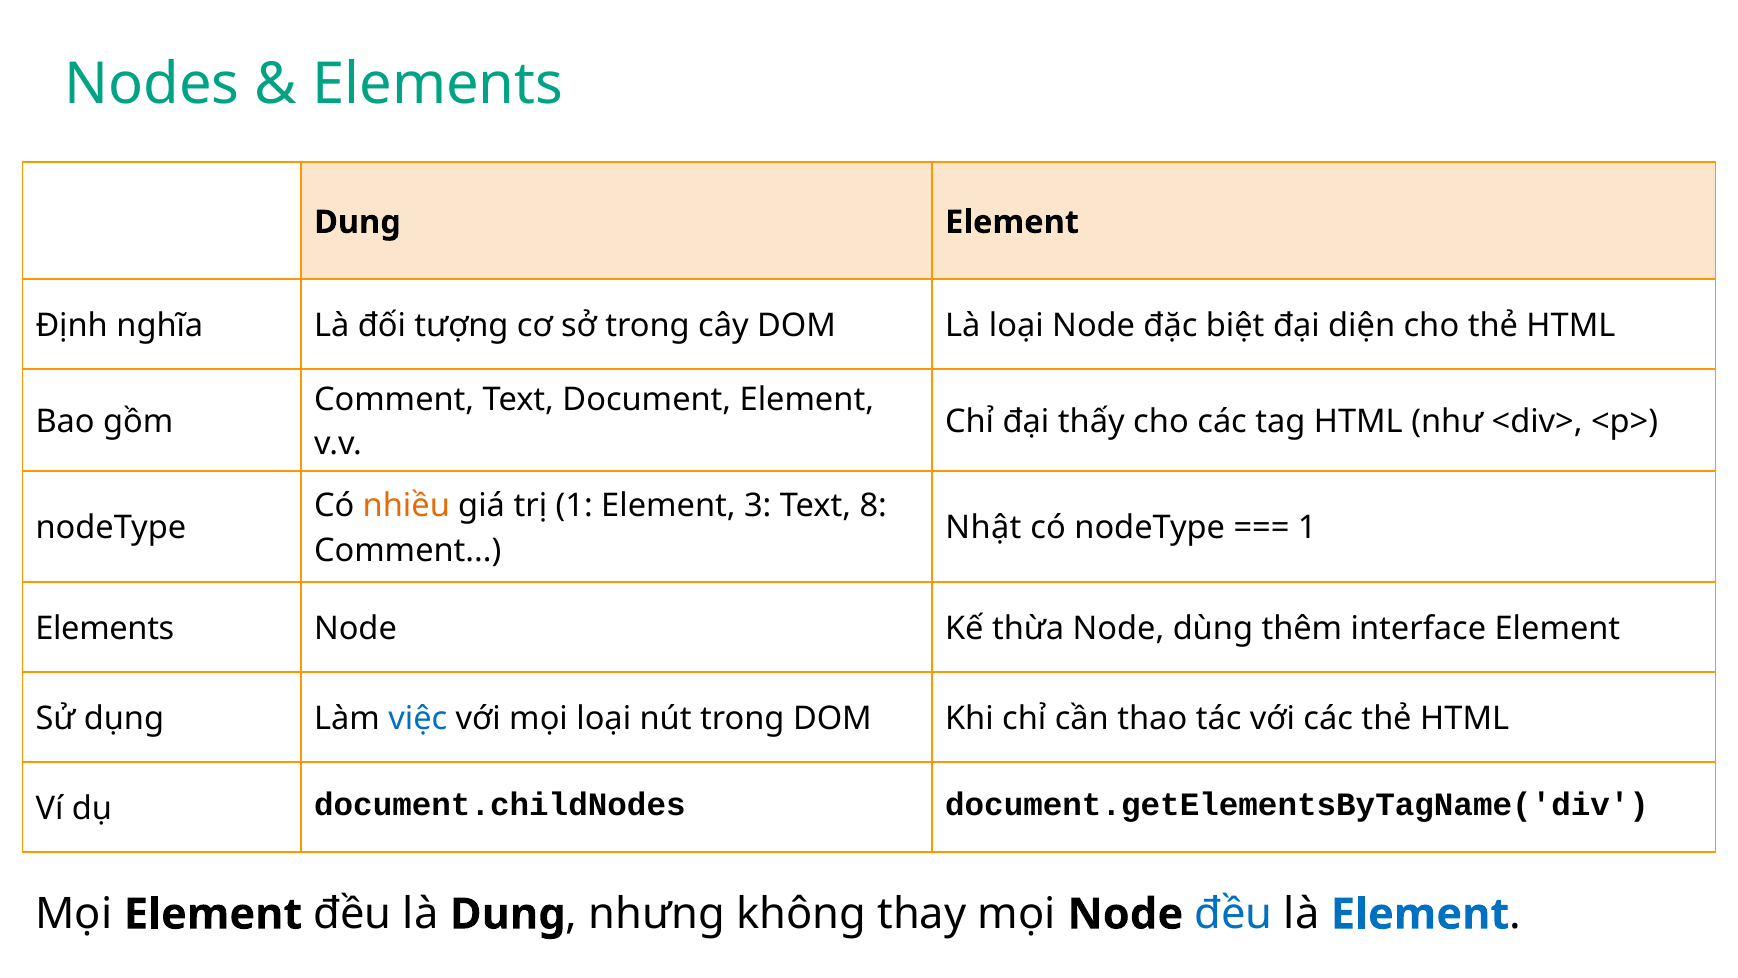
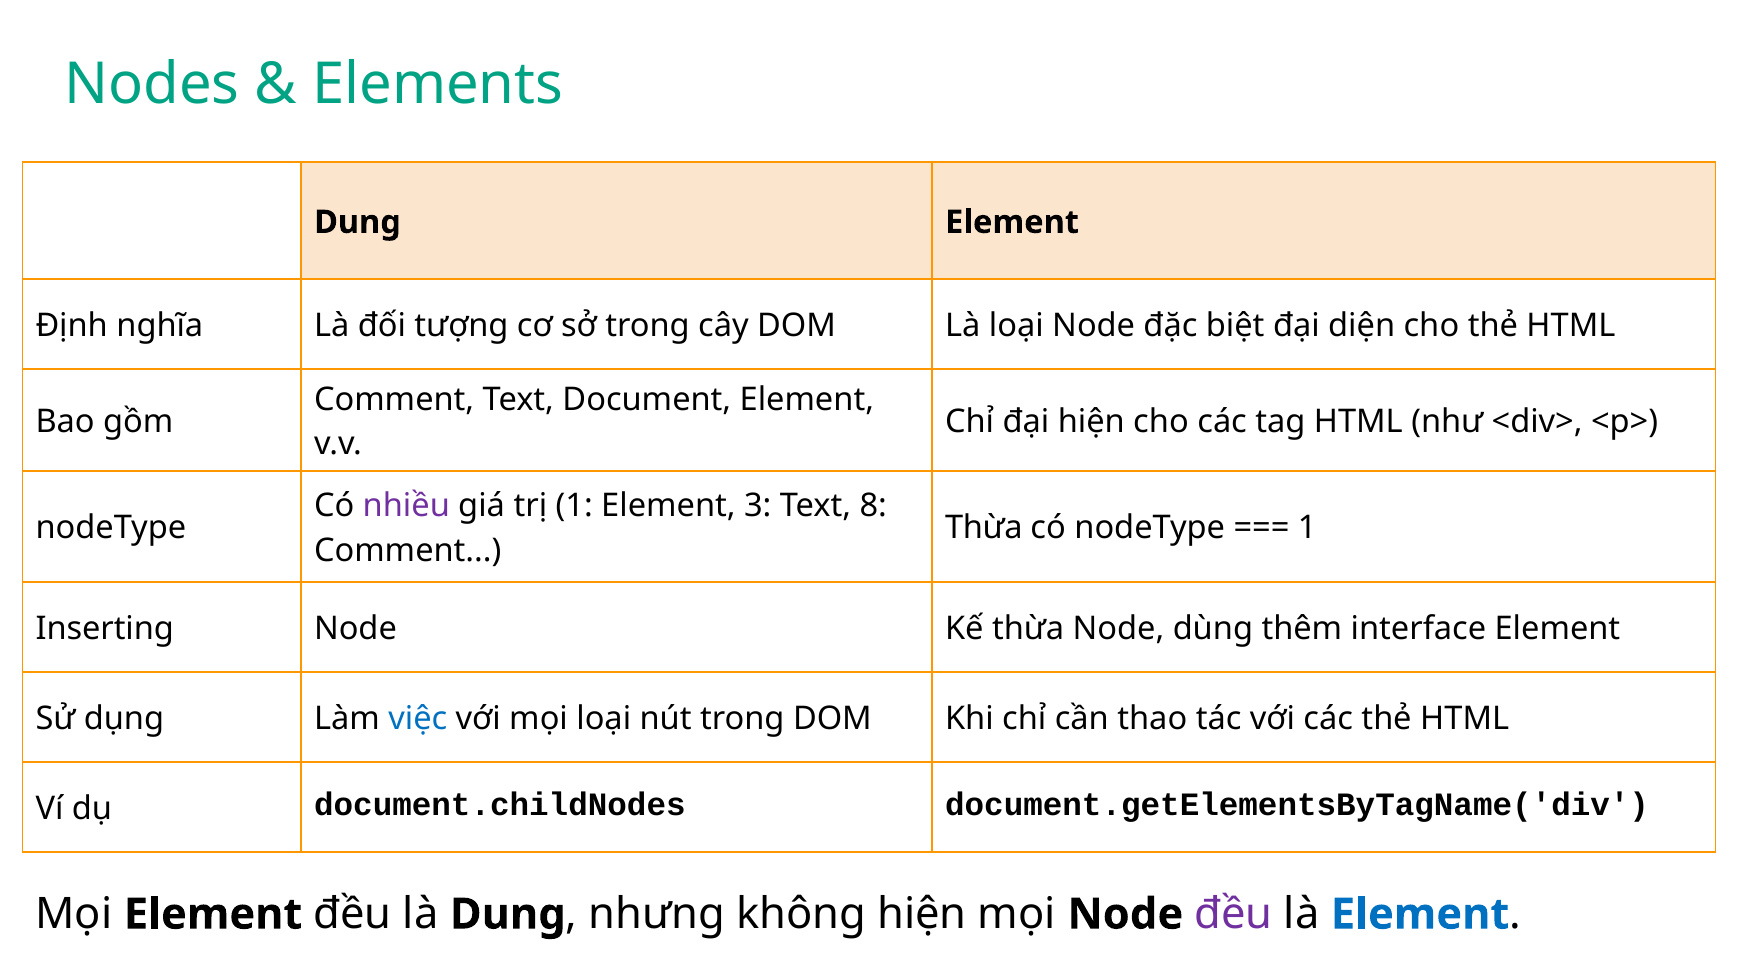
đại thấy: thấy -> hiện
nhiều colour: orange -> purple
Nhật at (983, 528): Nhật -> Thừa
Elements at (105, 629): Elements -> Inserting
không thay: thay -> hiện
đều at (1234, 914) colour: blue -> purple
